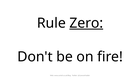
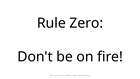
Zero underline: present -> none
